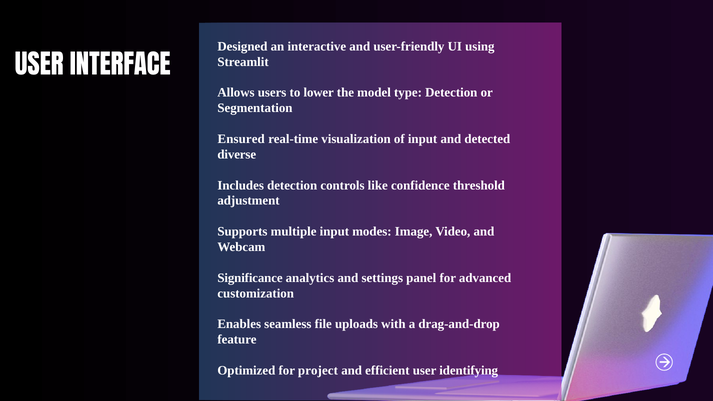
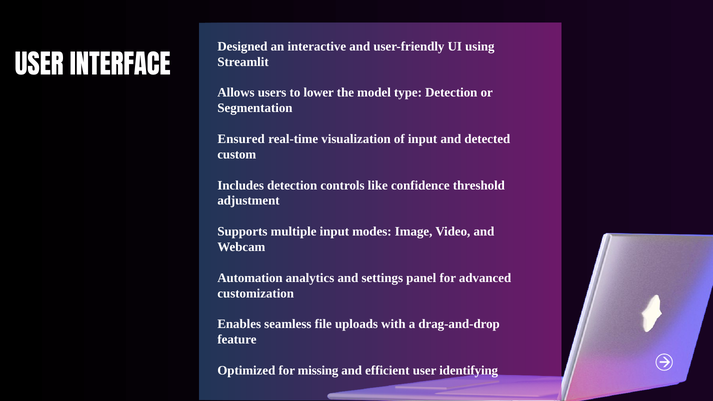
diverse: diverse -> custom
Significance: Significance -> Automation
project: project -> missing
